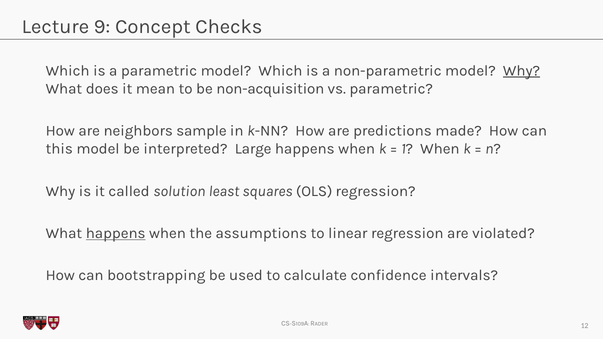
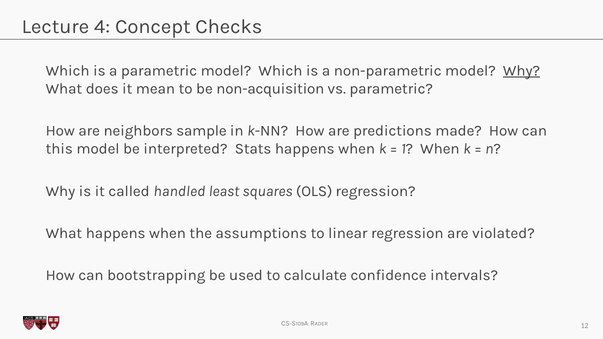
9: 9 -> 4
Large: Large -> Stats
solution: solution -> handled
happens at (116, 233) underline: present -> none
